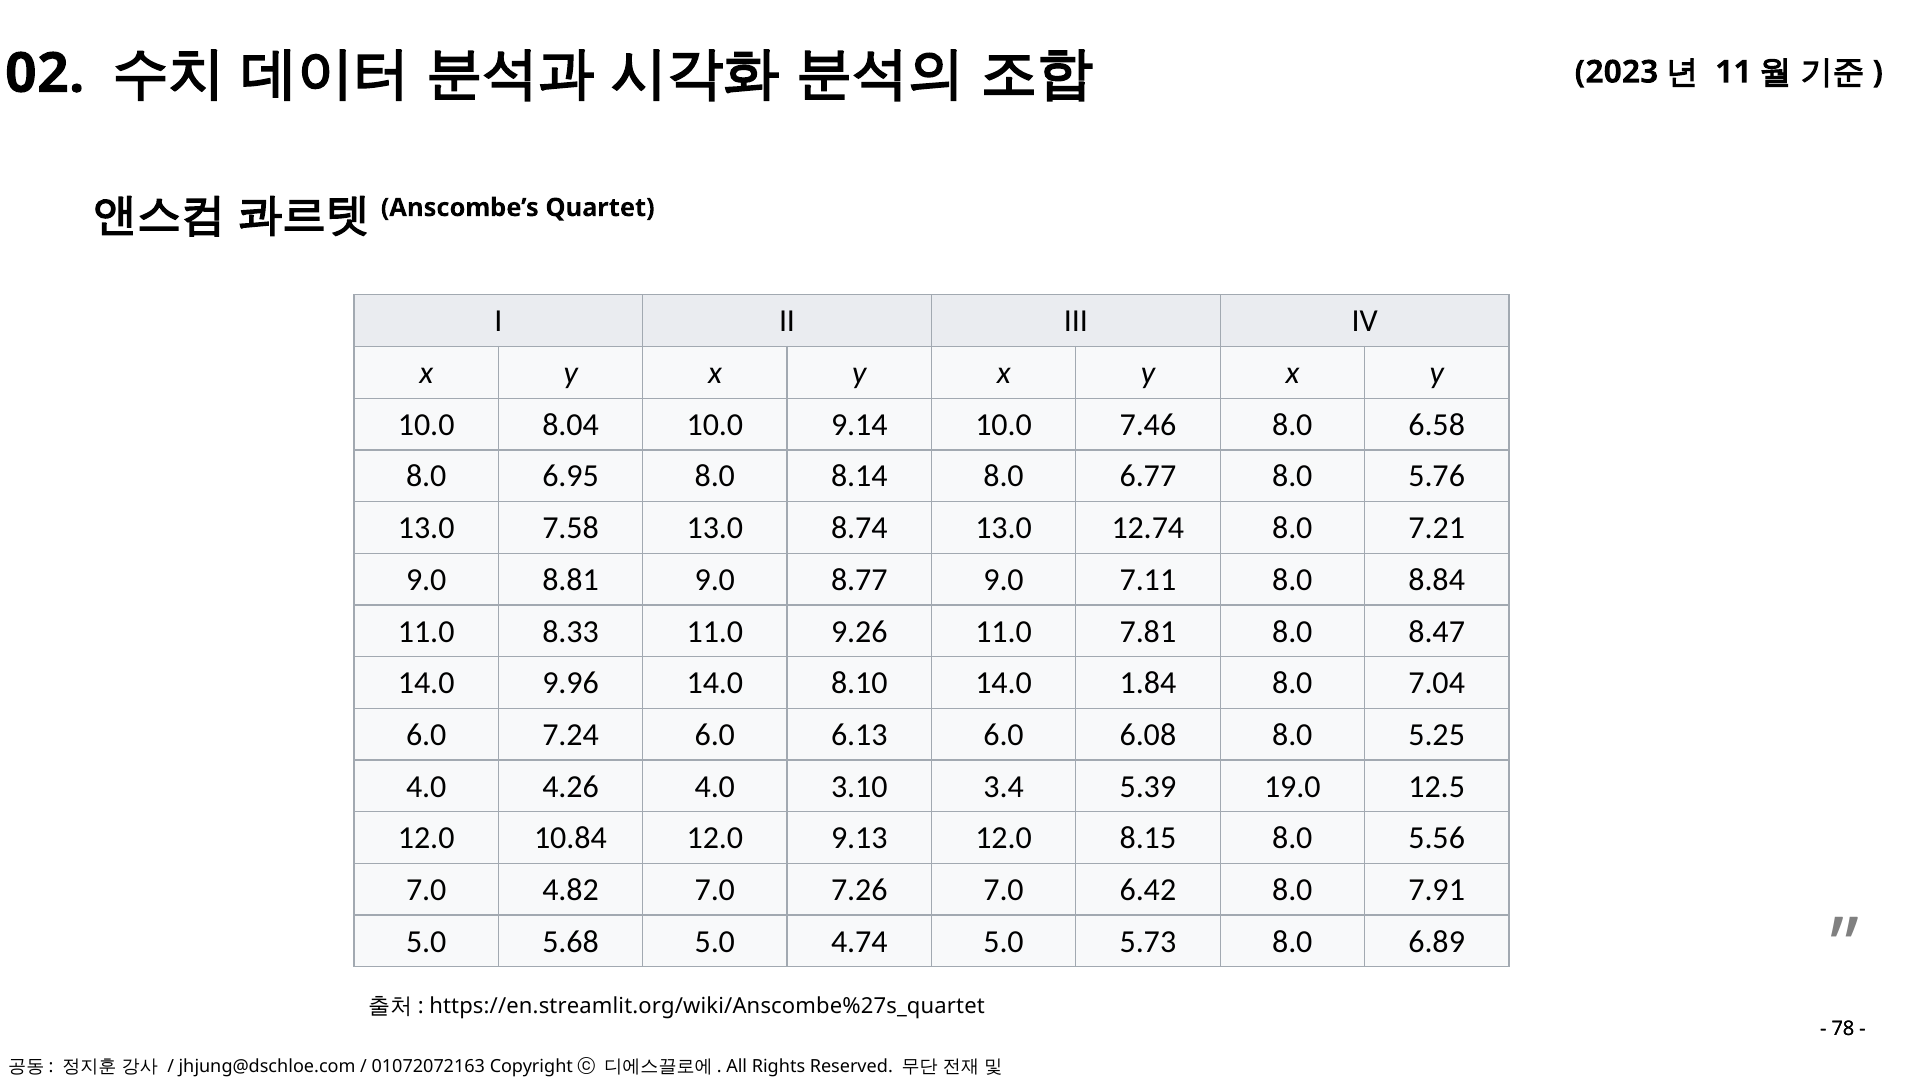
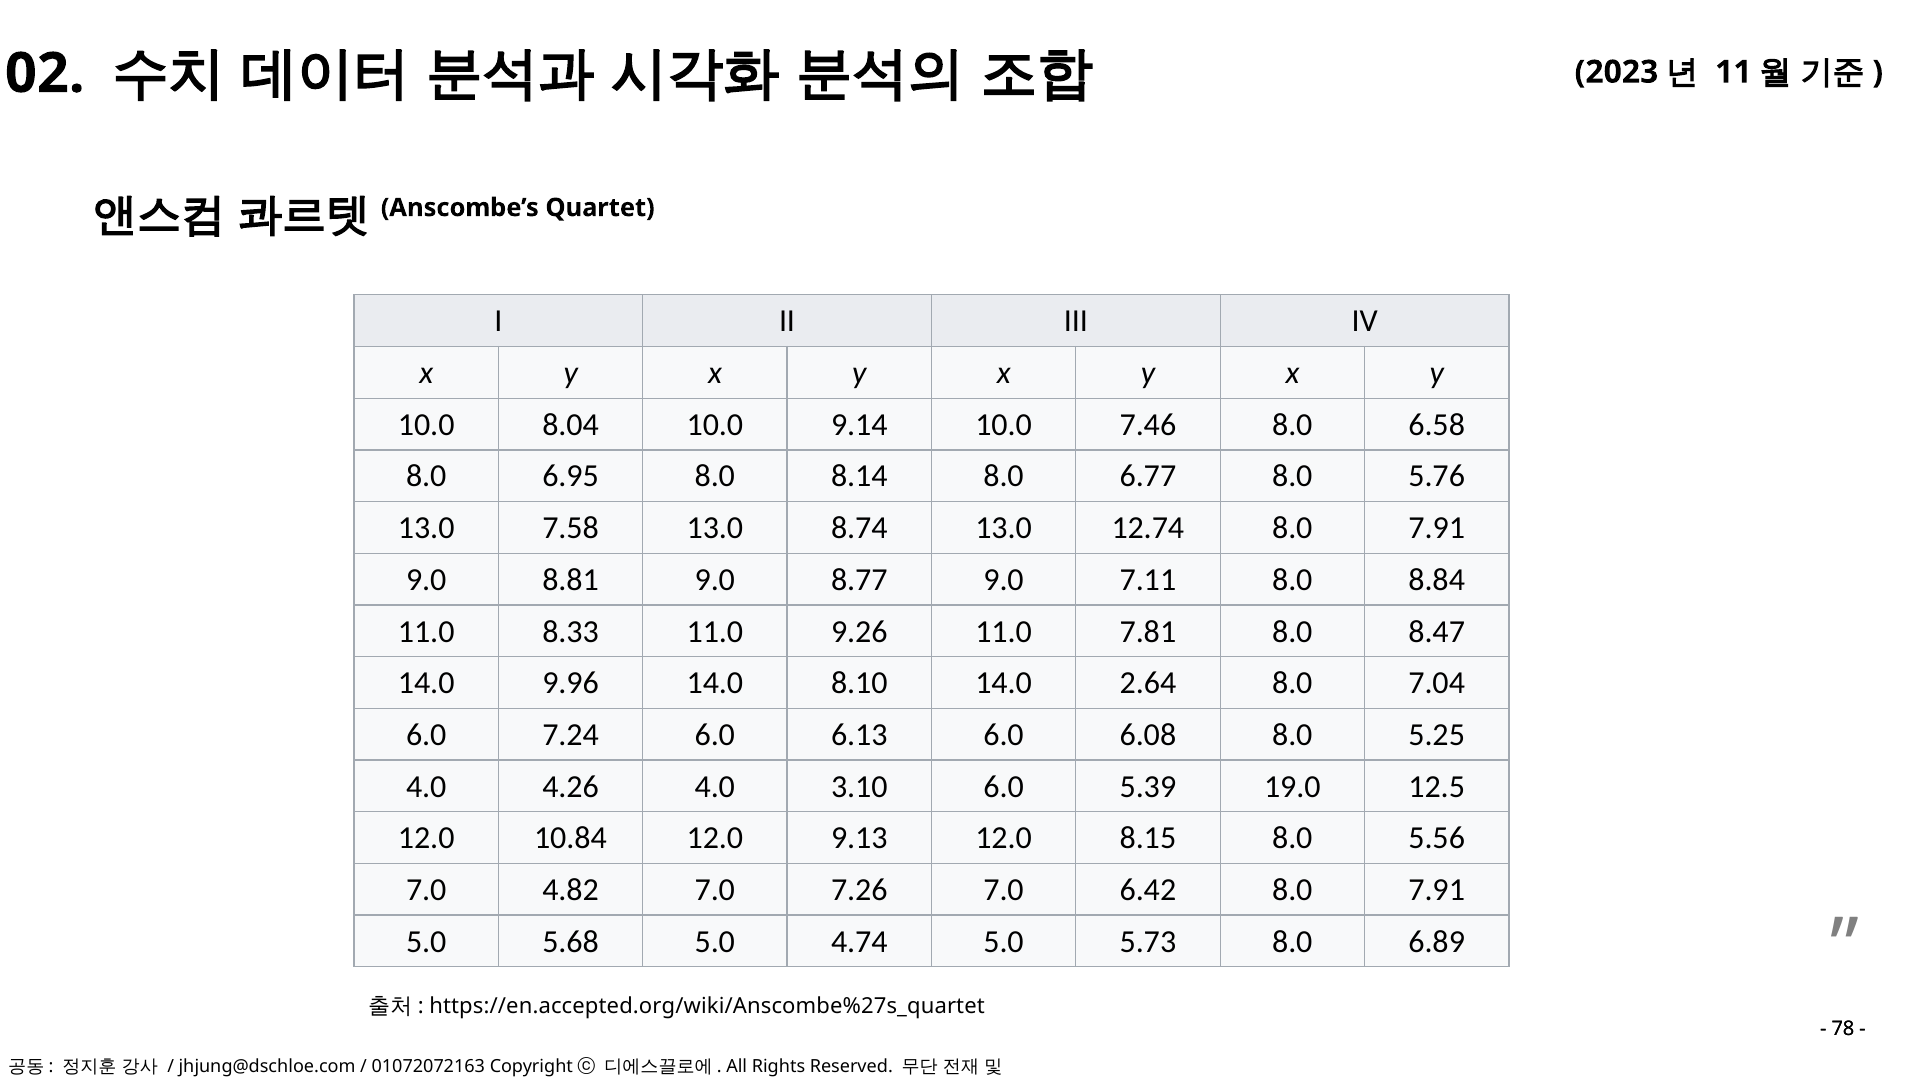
12.74 8.0 7.21: 7.21 -> 7.91
1.84: 1.84 -> 2.64
3.10 3.4: 3.4 -> 6.0
https://en.streamlit.org/wiki/Anscombe%27s_quartet: https://en.streamlit.org/wiki/Anscombe%27s_quartet -> https://en.accepted.org/wiki/Anscombe%27s_quartet
